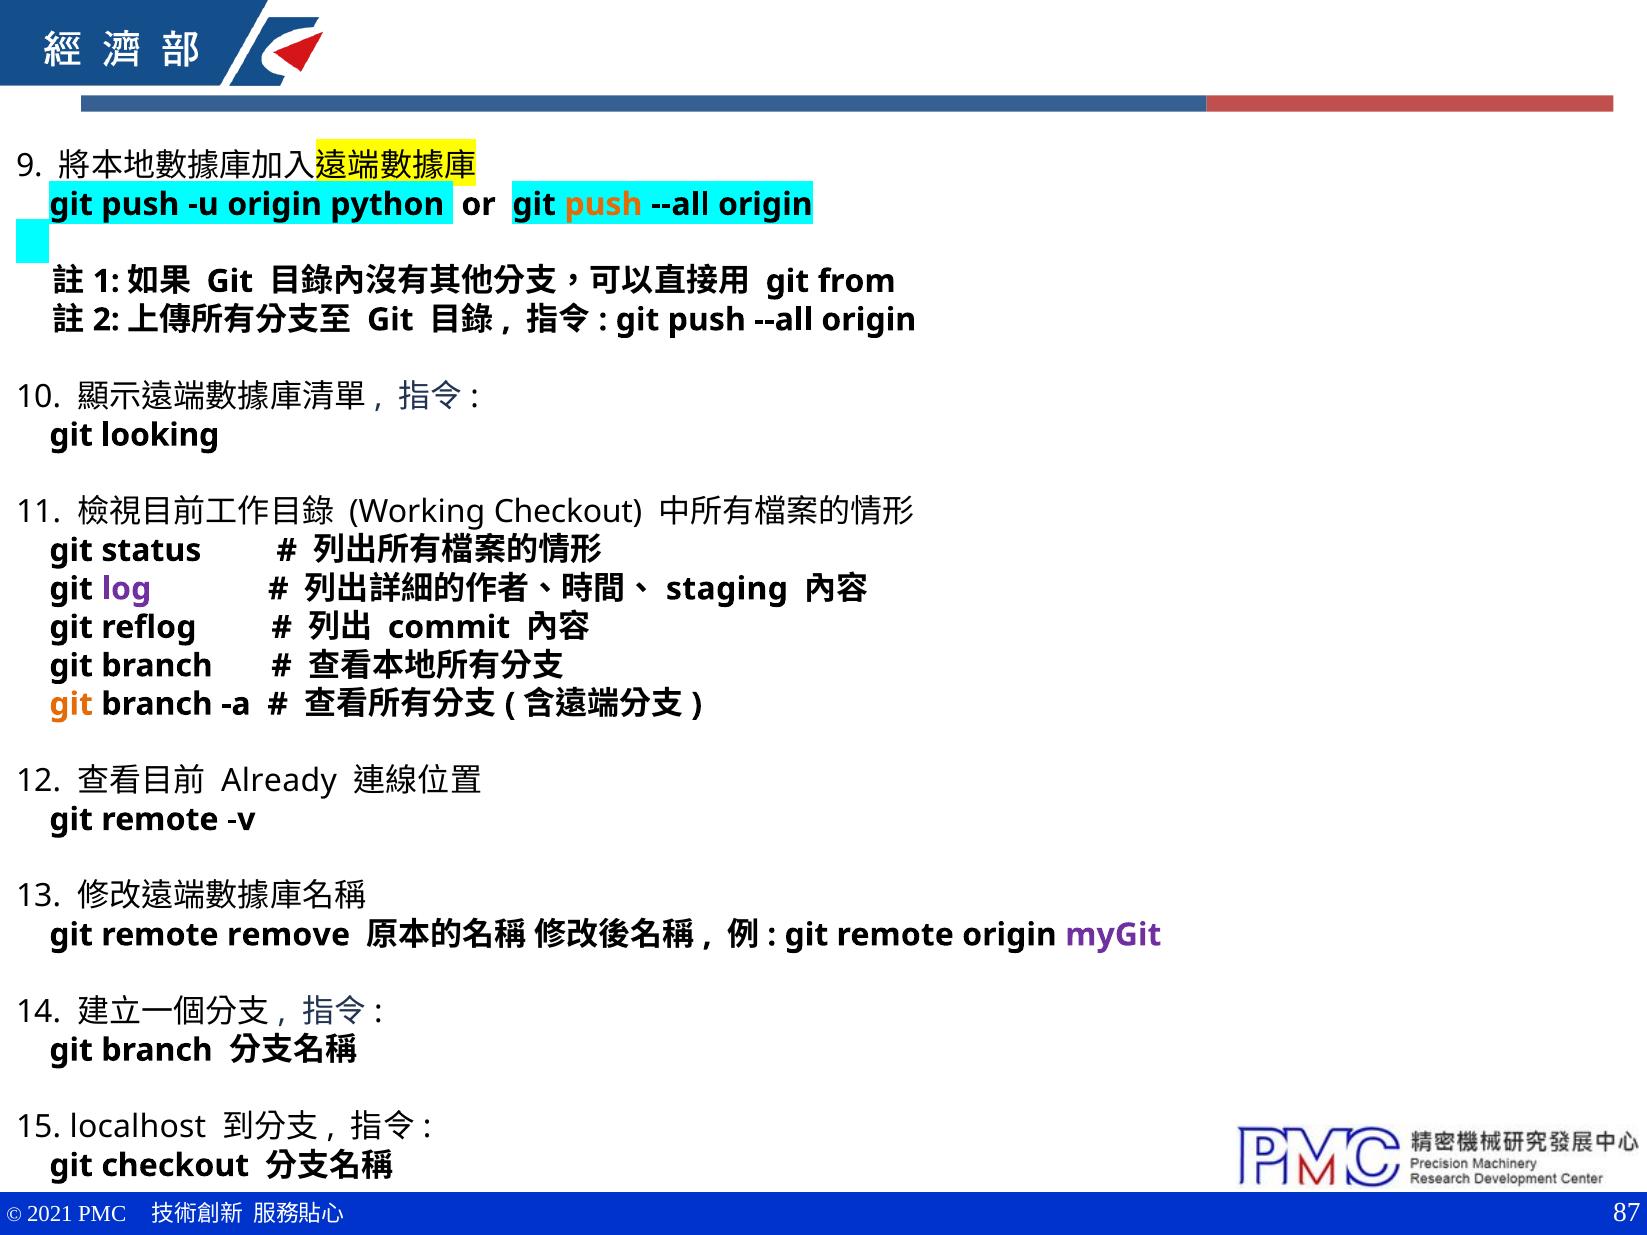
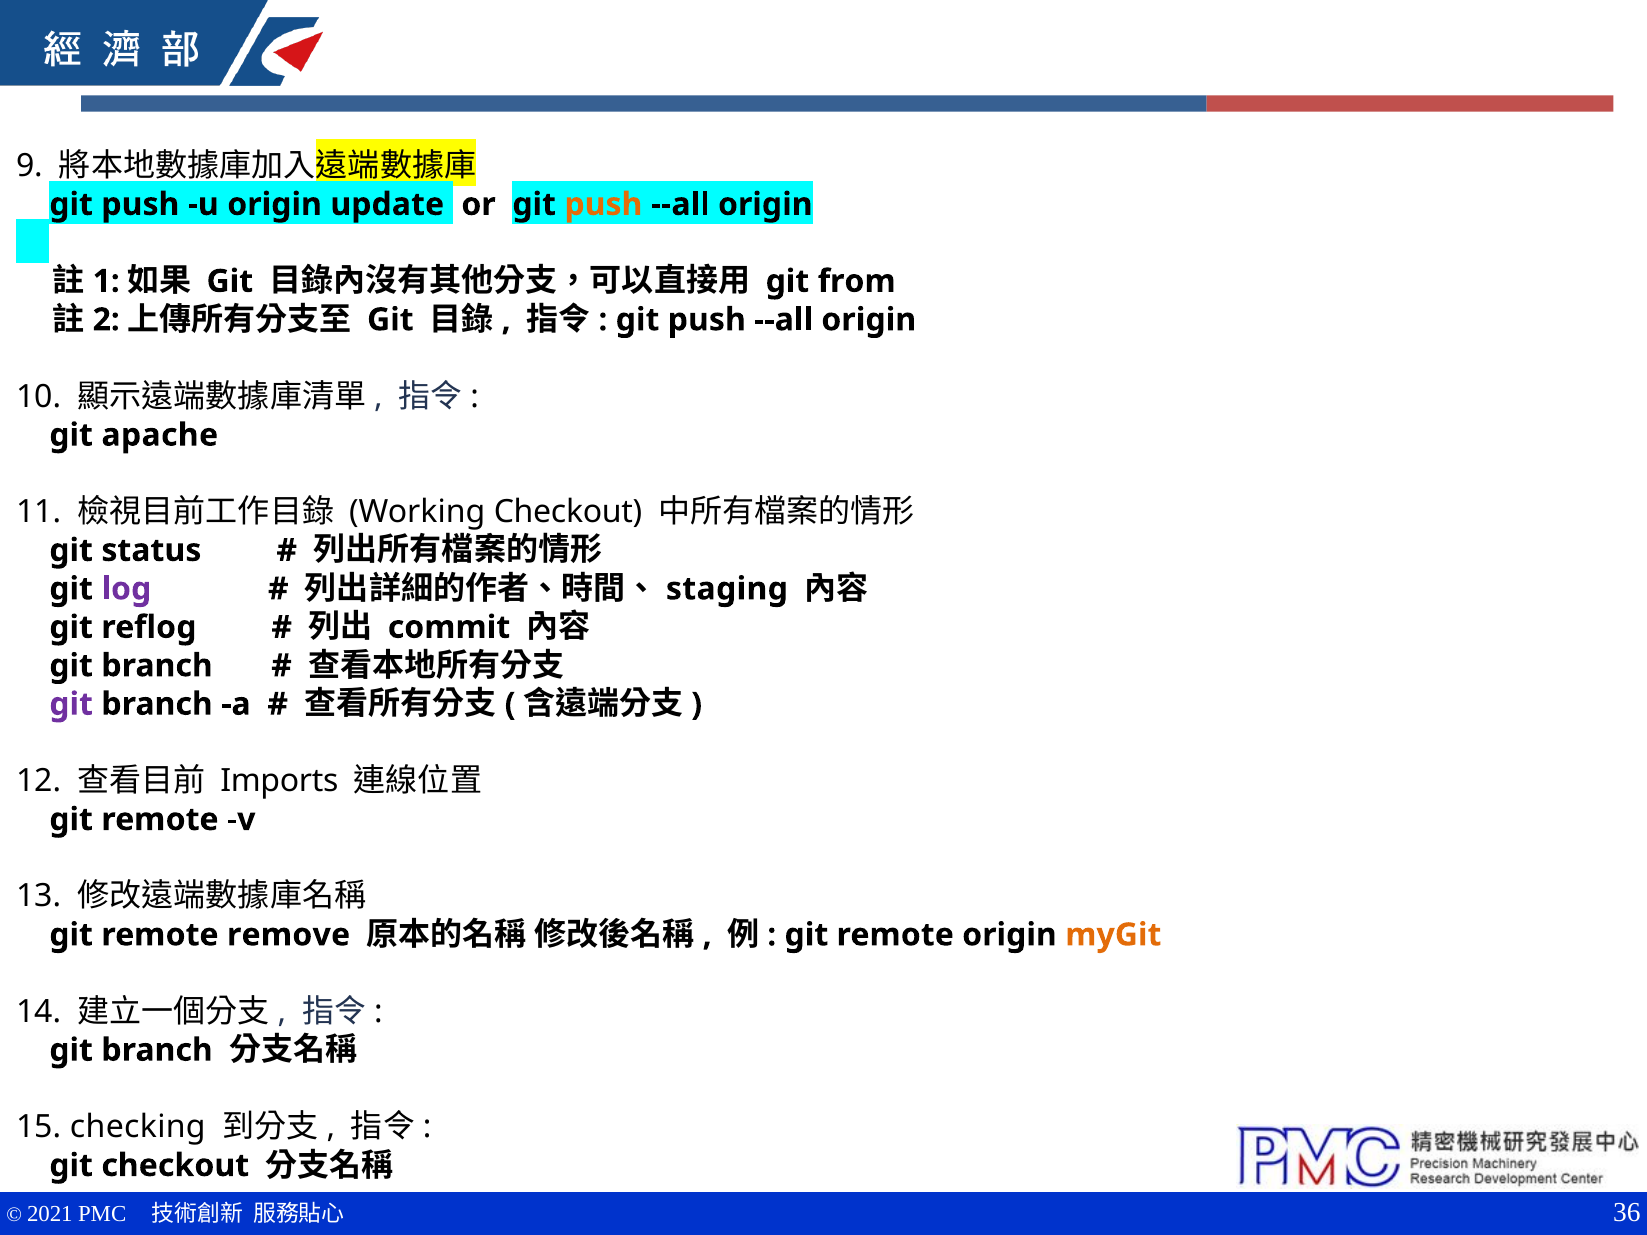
python: python -> update
looking: looking -> apache
git at (71, 704) colour: orange -> purple
Already: Already -> Imports
myGit colour: purple -> orange
localhost: localhost -> checking
87: 87 -> 36
